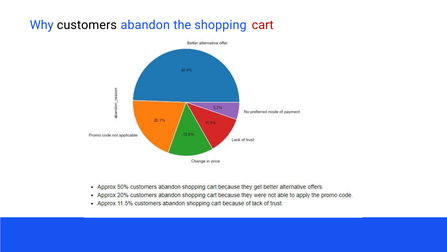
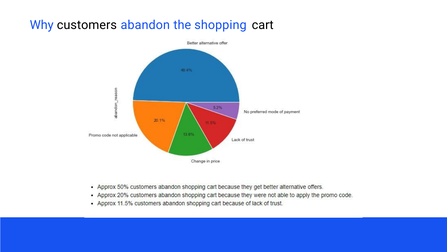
cart colour: red -> black
